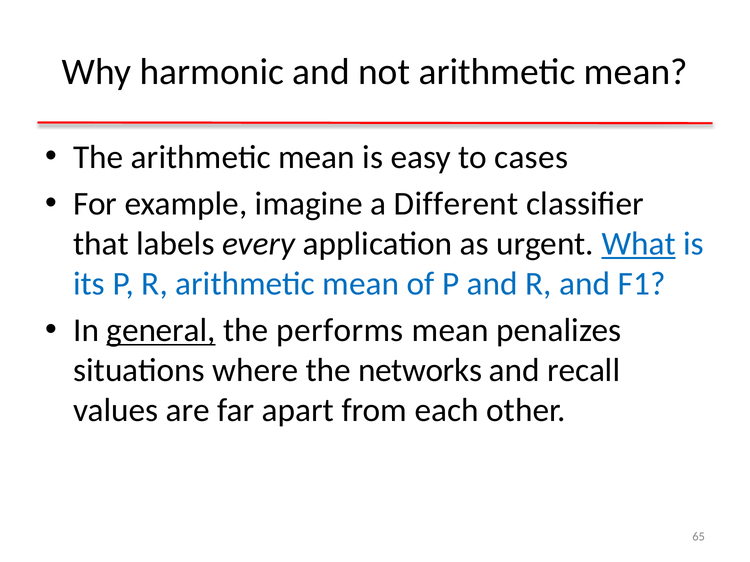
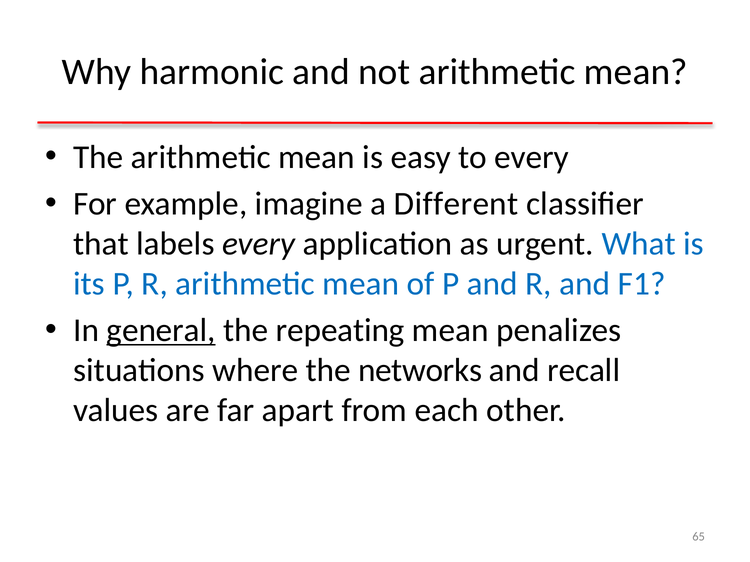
to cases: cases -> every
What underline: present -> none
performs: performs -> repeating
